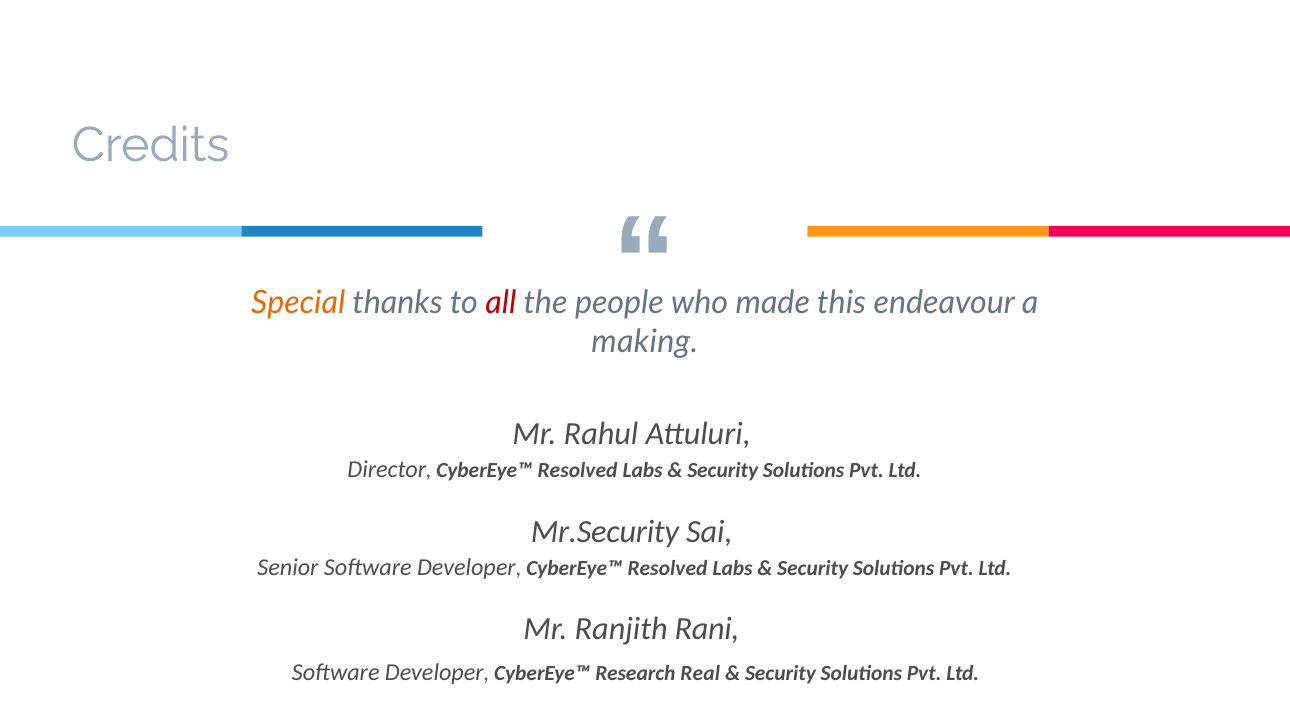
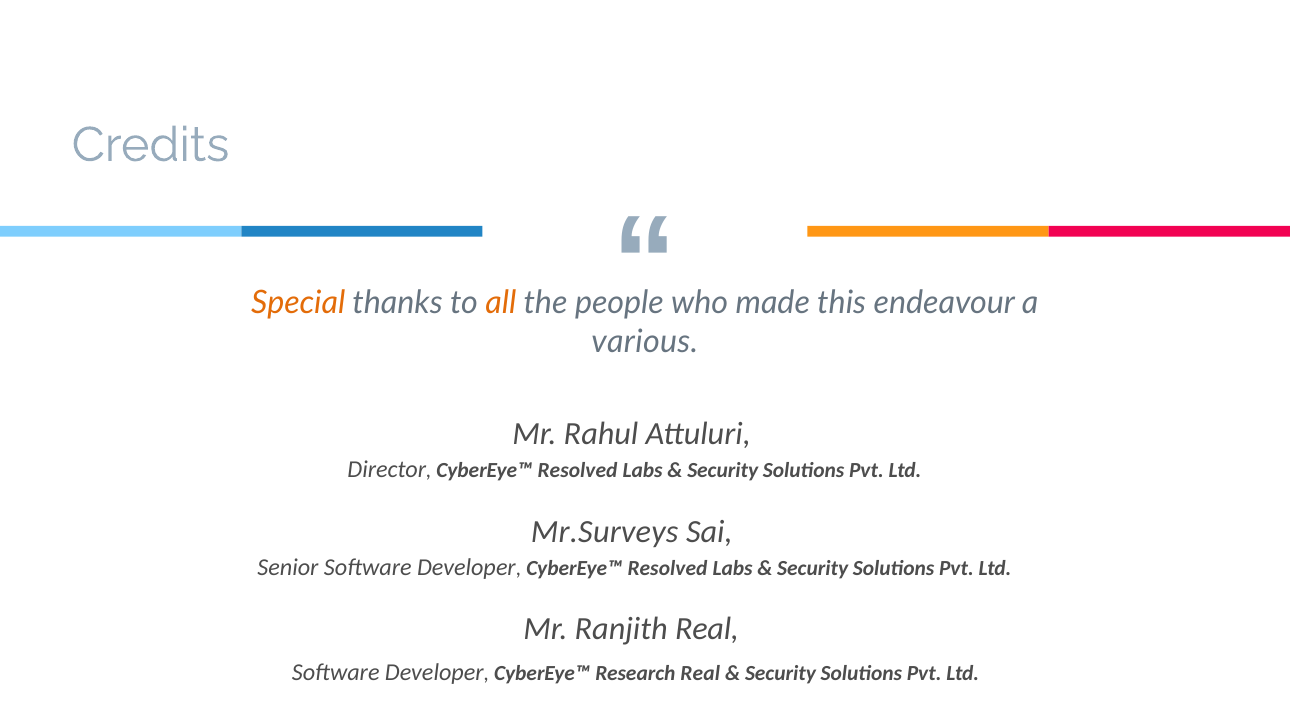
all colour: red -> orange
making: making -> various
Mr.Security: Mr.Security -> Mr.Surveys
Ranjith Rani: Rani -> Real
